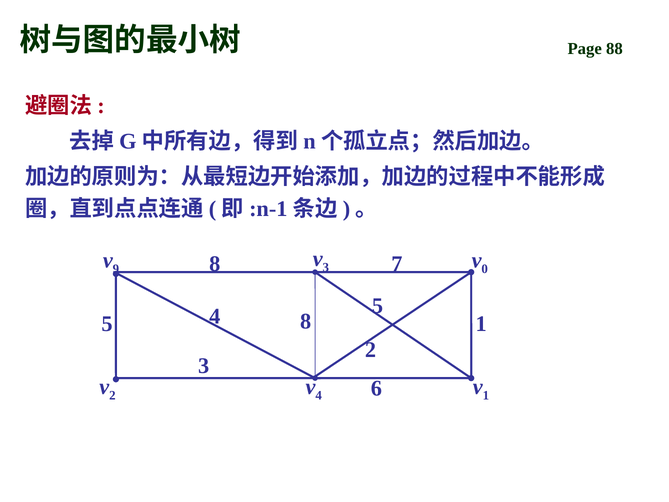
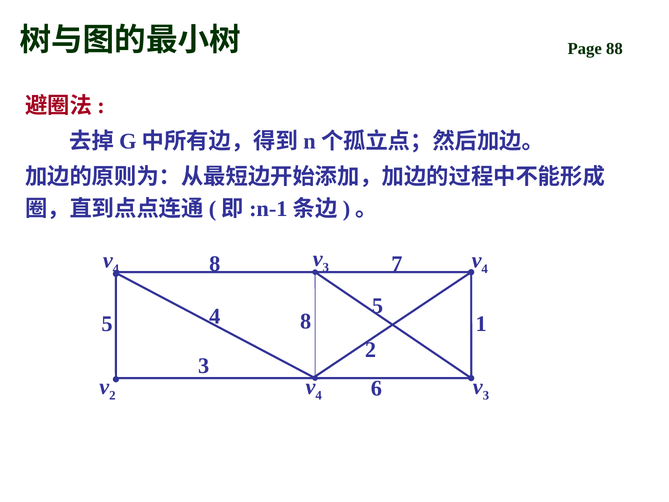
9 at (116, 269): 9 -> 4
0 at (485, 269): 0 -> 4
1 at (486, 395): 1 -> 3
